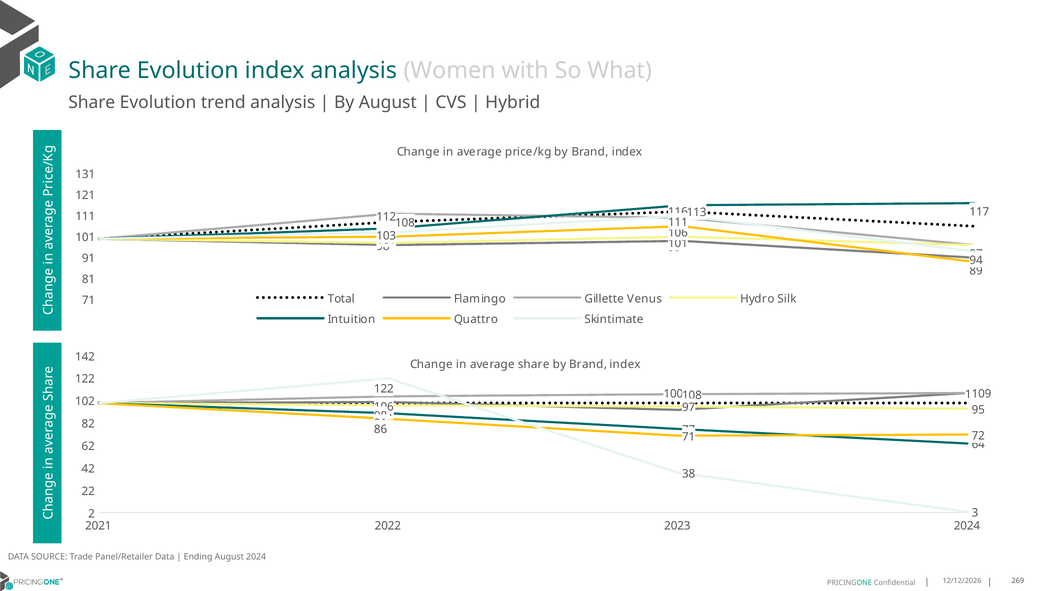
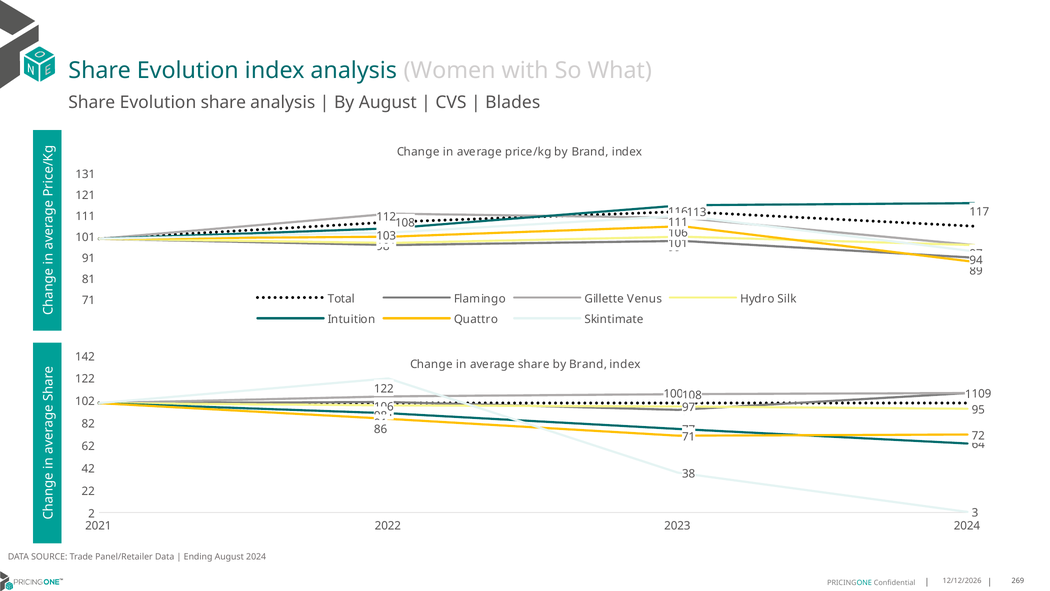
Evolution trend: trend -> share
Hybrid: Hybrid -> Blades
